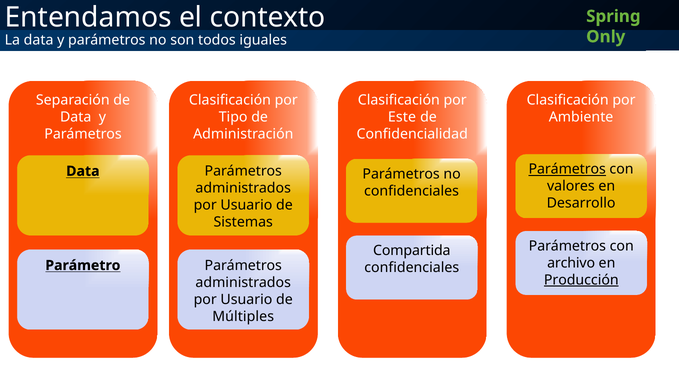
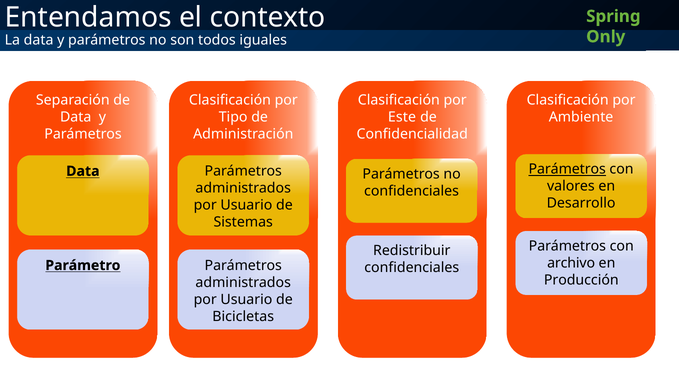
Compartida: Compartida -> Redistribuir
Producción underline: present -> none
Múltiples: Múltiples -> Bicicletas
